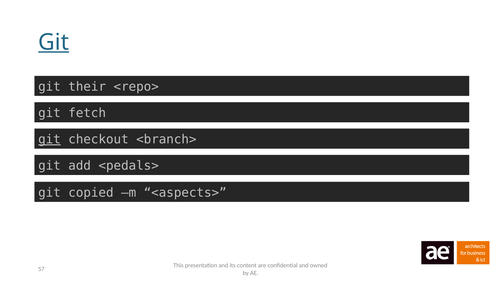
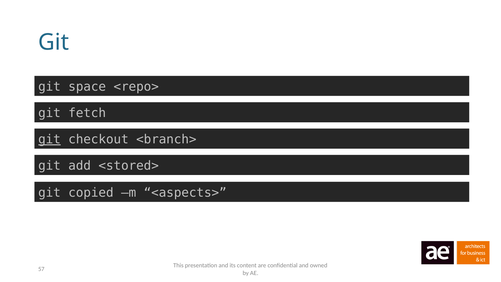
Git at (54, 42) underline: present -> none
their: their -> space
<pedals>: <pedals> -> <stored>
